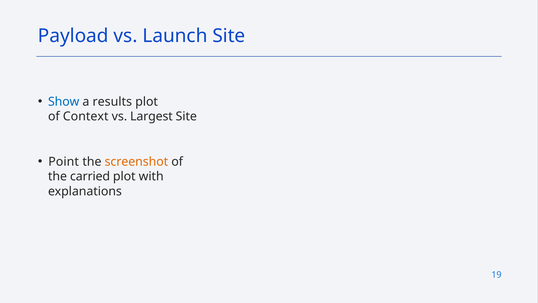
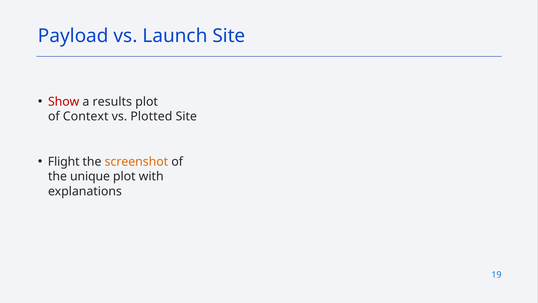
Show colour: blue -> red
Largest: Largest -> Plotted
Point: Point -> Flight
carried: carried -> unique
